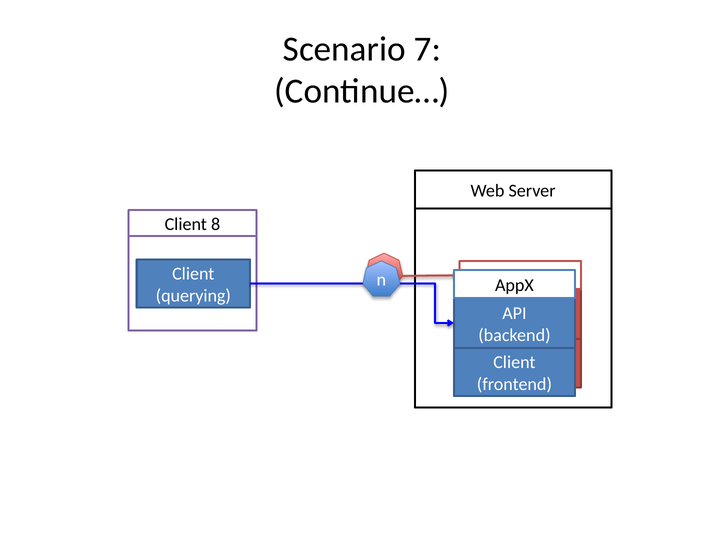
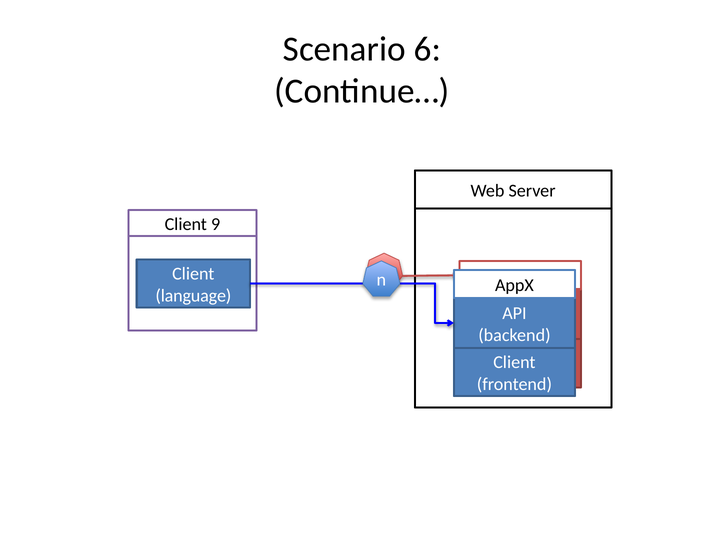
7: 7 -> 6
8: 8 -> 9
querying: querying -> language
